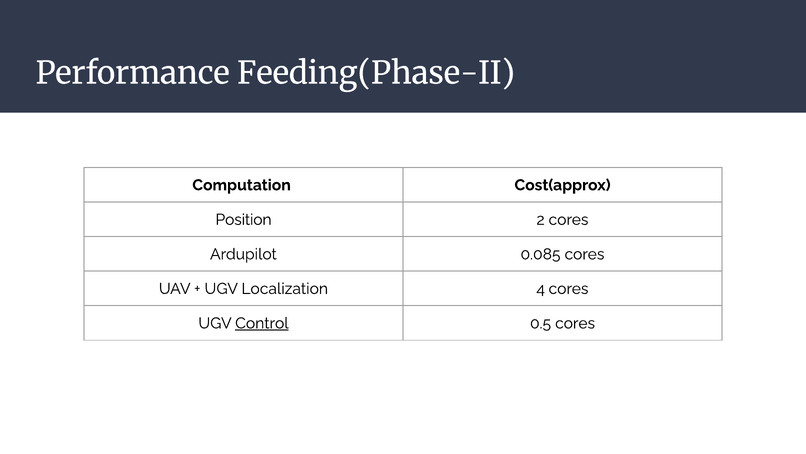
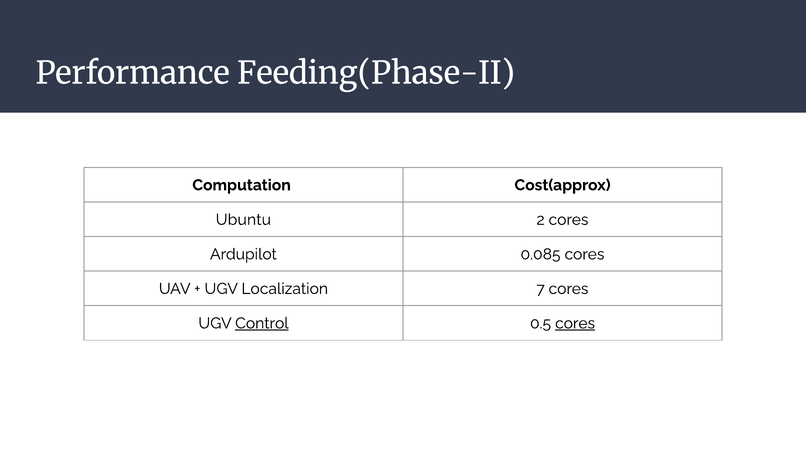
Position: Position -> Ubuntu
4: 4 -> 7
cores at (575, 323) underline: none -> present
